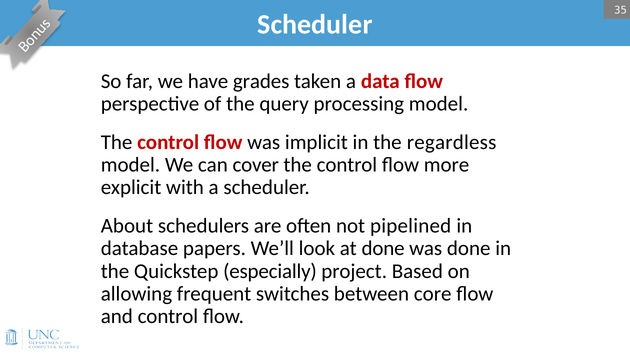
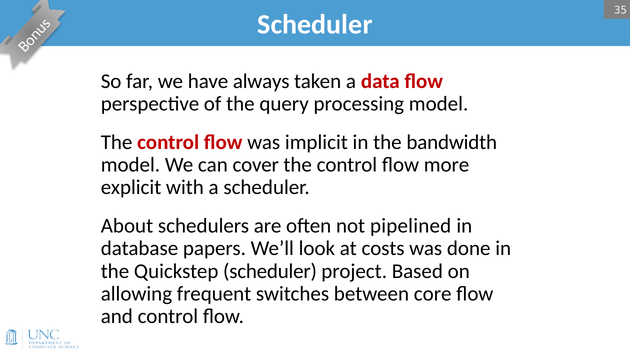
grades: grades -> always
regardless: regardless -> bandwidth
at done: done -> costs
Quickstep especially: especially -> scheduler
